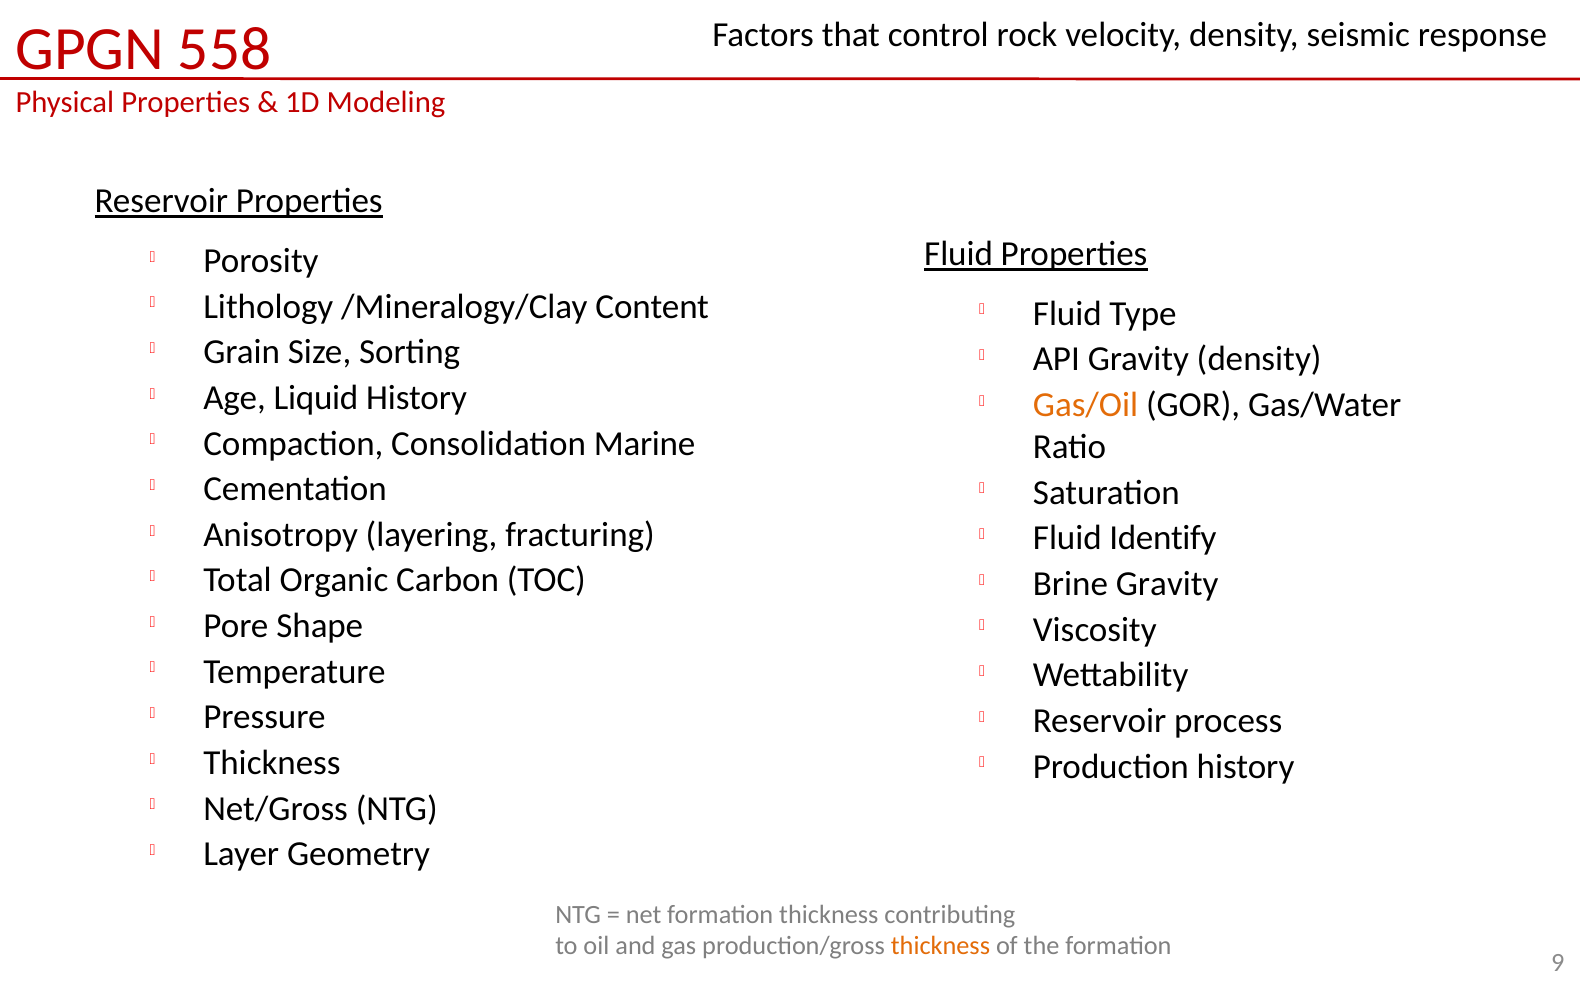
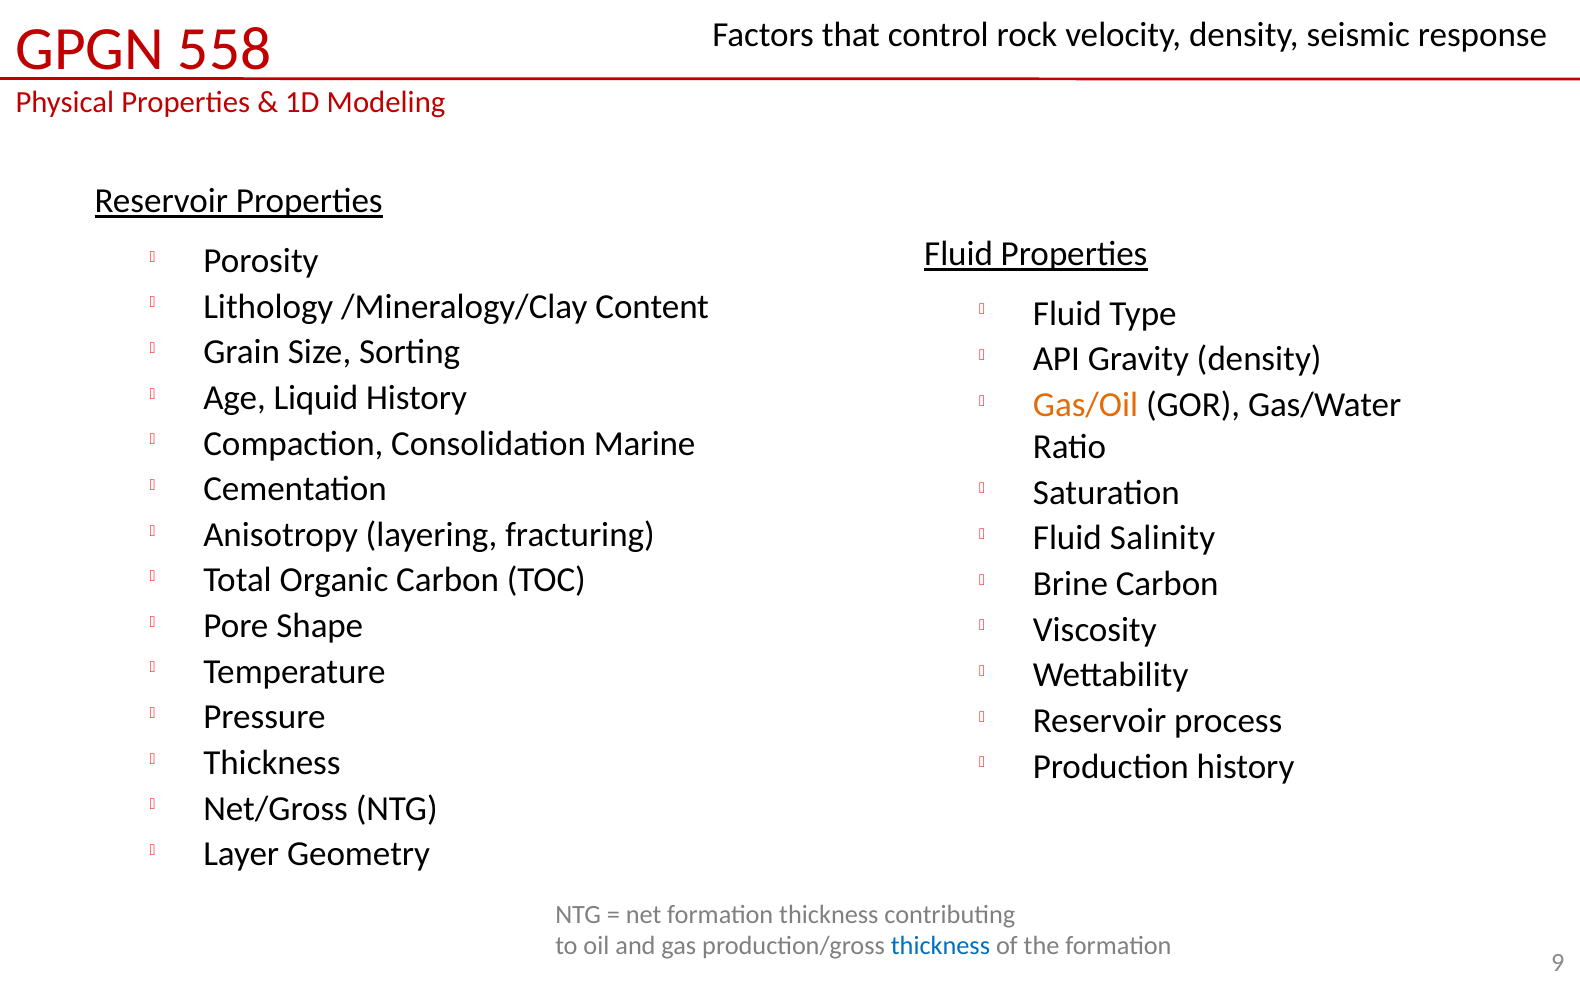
Identify: Identify -> Salinity
Brine Gravity: Gravity -> Carbon
thickness at (940, 946) colour: orange -> blue
